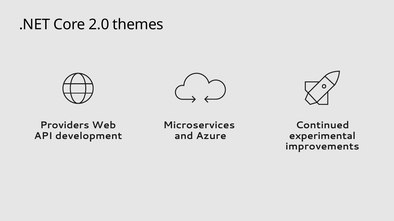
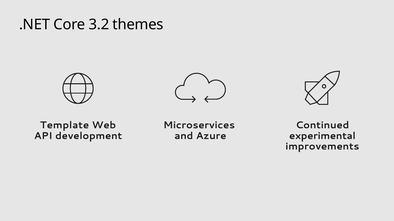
2.0: 2.0 -> 3.2
Providers: Providers -> Template
